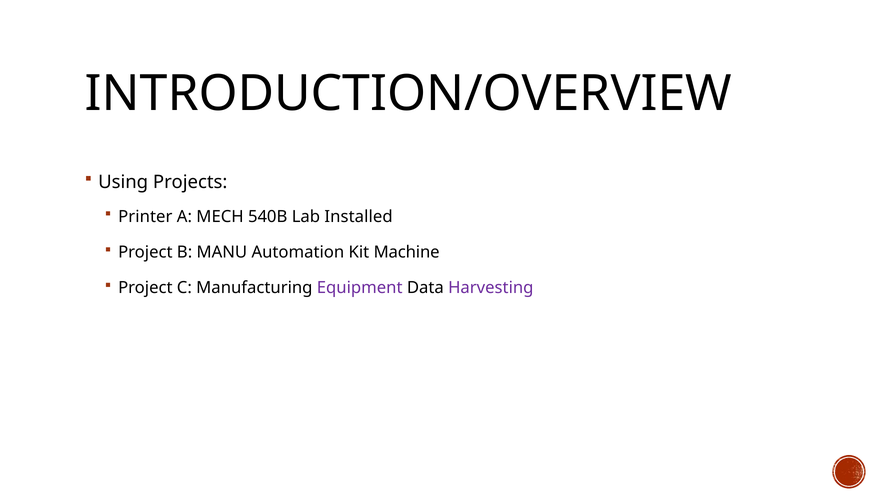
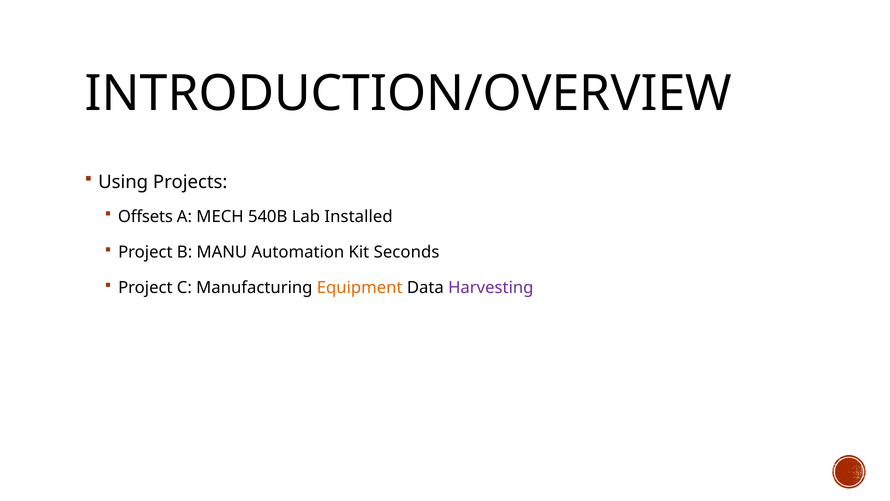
Printer: Printer -> Offsets
Machine: Machine -> Seconds
Equipment colour: purple -> orange
